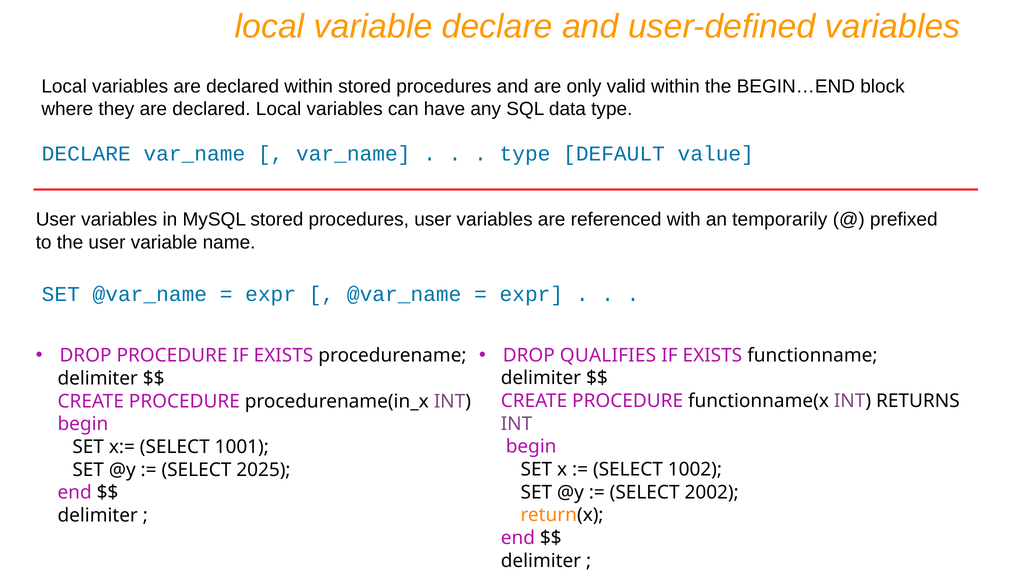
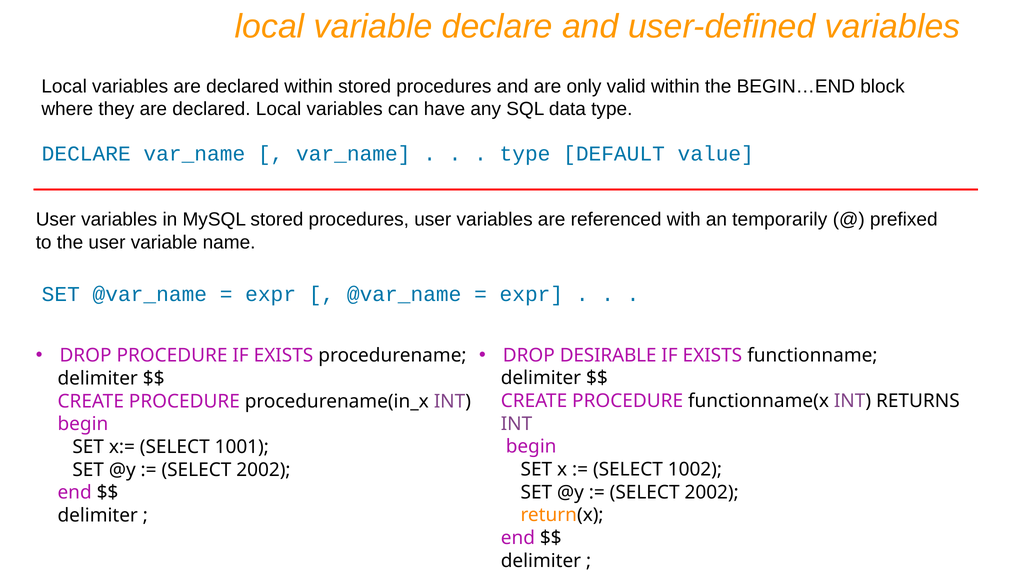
QUALIFIES: QUALIFIES -> DESIRABLE
2025 at (263, 470): 2025 -> 2002
